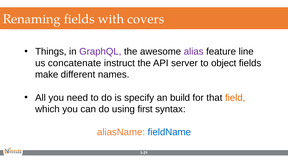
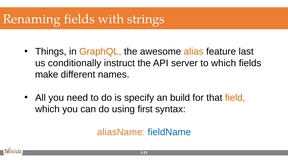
covers: covers -> strings
GraphQL colour: purple -> orange
alias colour: purple -> orange
line: line -> last
concatenate: concatenate -> conditionally
to object: object -> which
